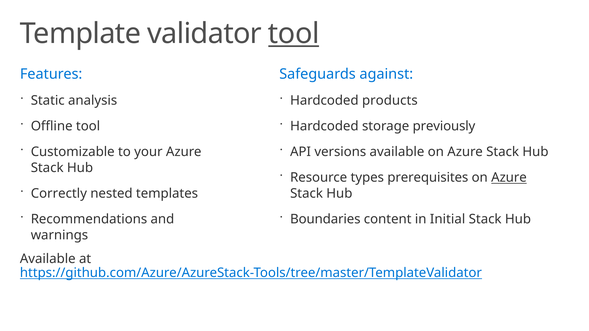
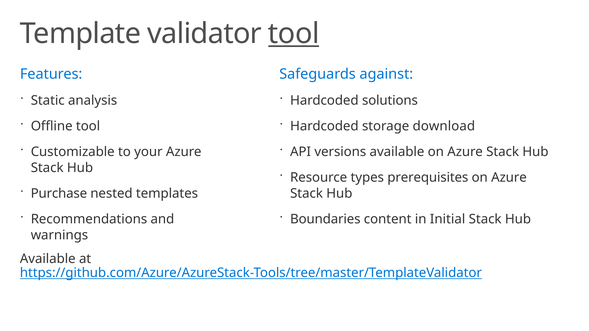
products: products -> solutions
previously: previously -> download
Azure at (509, 178) underline: present -> none
Correctly: Correctly -> Purchase
